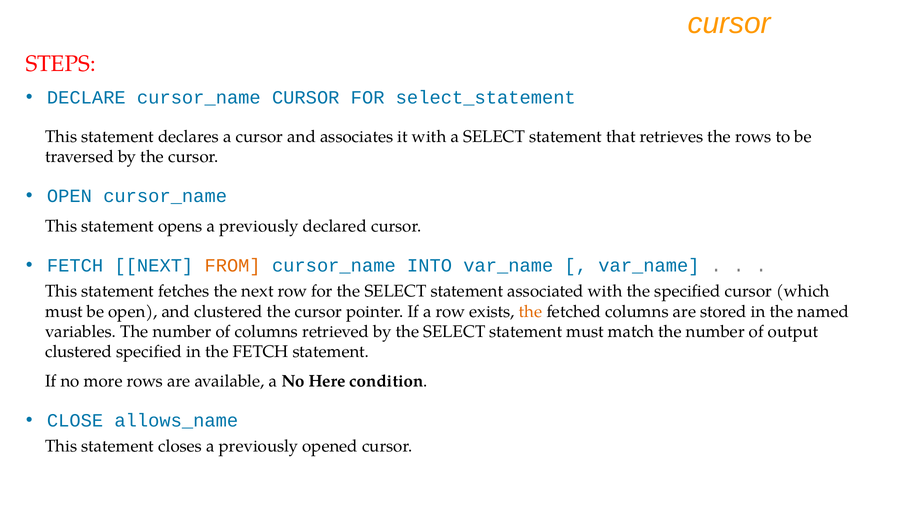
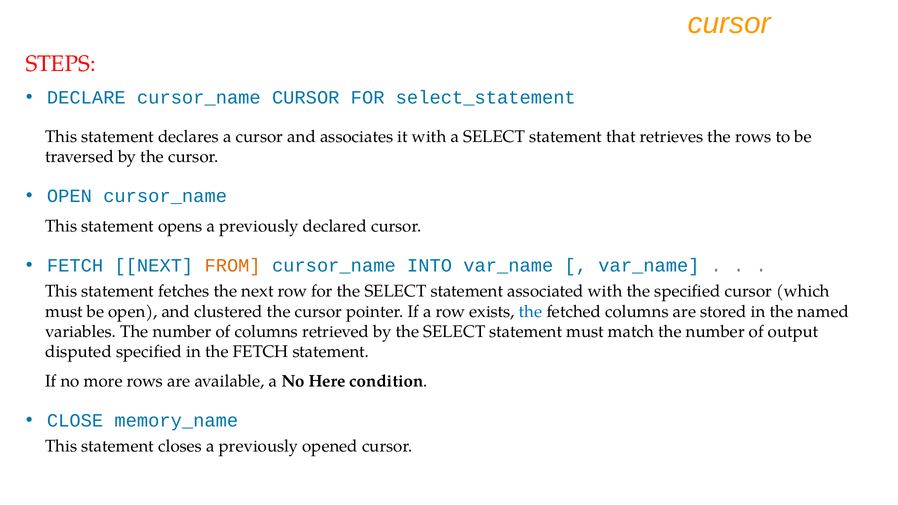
the at (531, 312) colour: orange -> blue
clustered at (79, 352): clustered -> disputed
allows_name: allows_name -> memory_name
